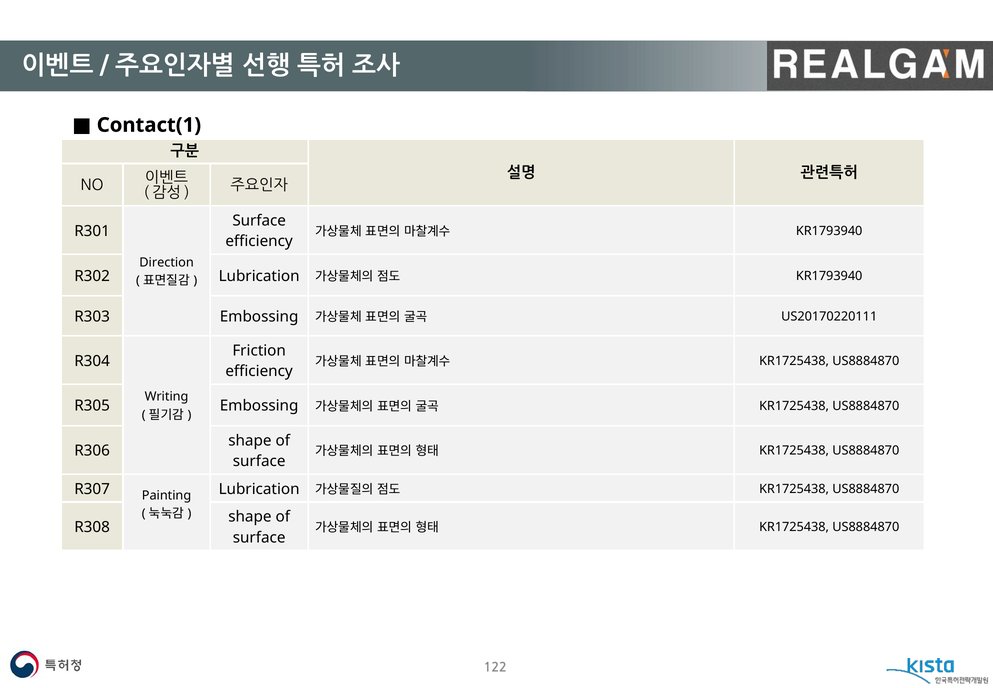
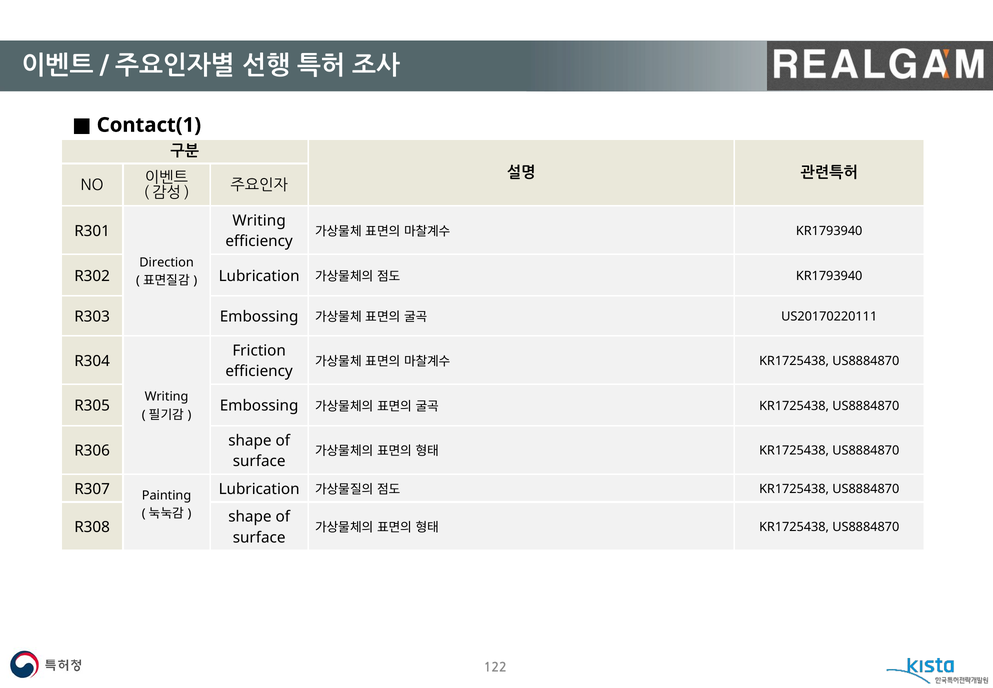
Surface at (259, 221): Surface -> Writing
